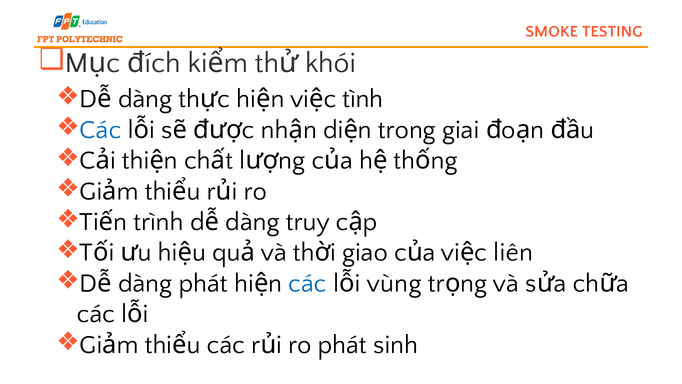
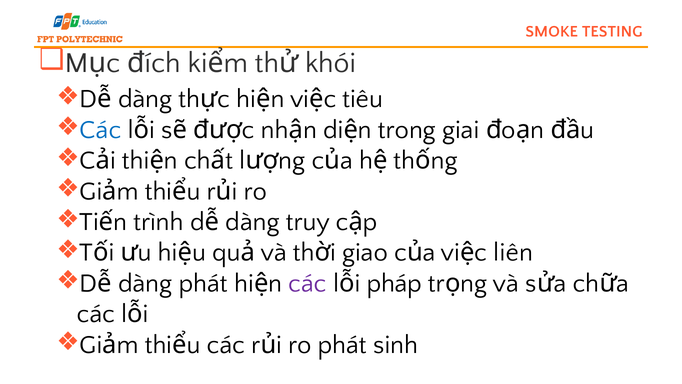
tình: tình -> tiêu
các at (308, 283) colour: blue -> purple
vùng: vùng -> pháp
